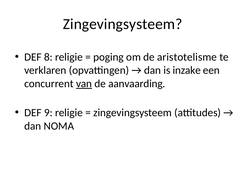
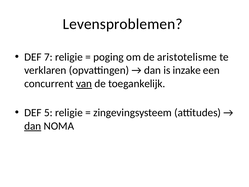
Zingevingsysteem at (123, 24): Zingevingsysteem -> Levensproblemen
8: 8 -> 7
aanvaarding: aanvaarding -> toegankelijk
9: 9 -> 5
dan at (33, 126) underline: none -> present
